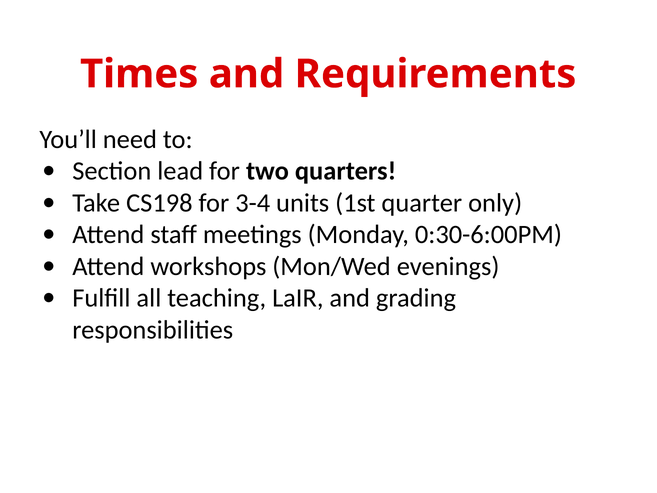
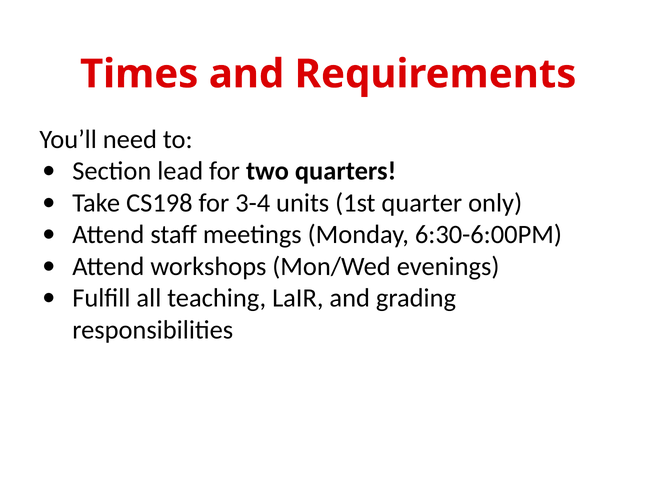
0:30-6:00PM: 0:30-6:00PM -> 6:30-6:00PM
